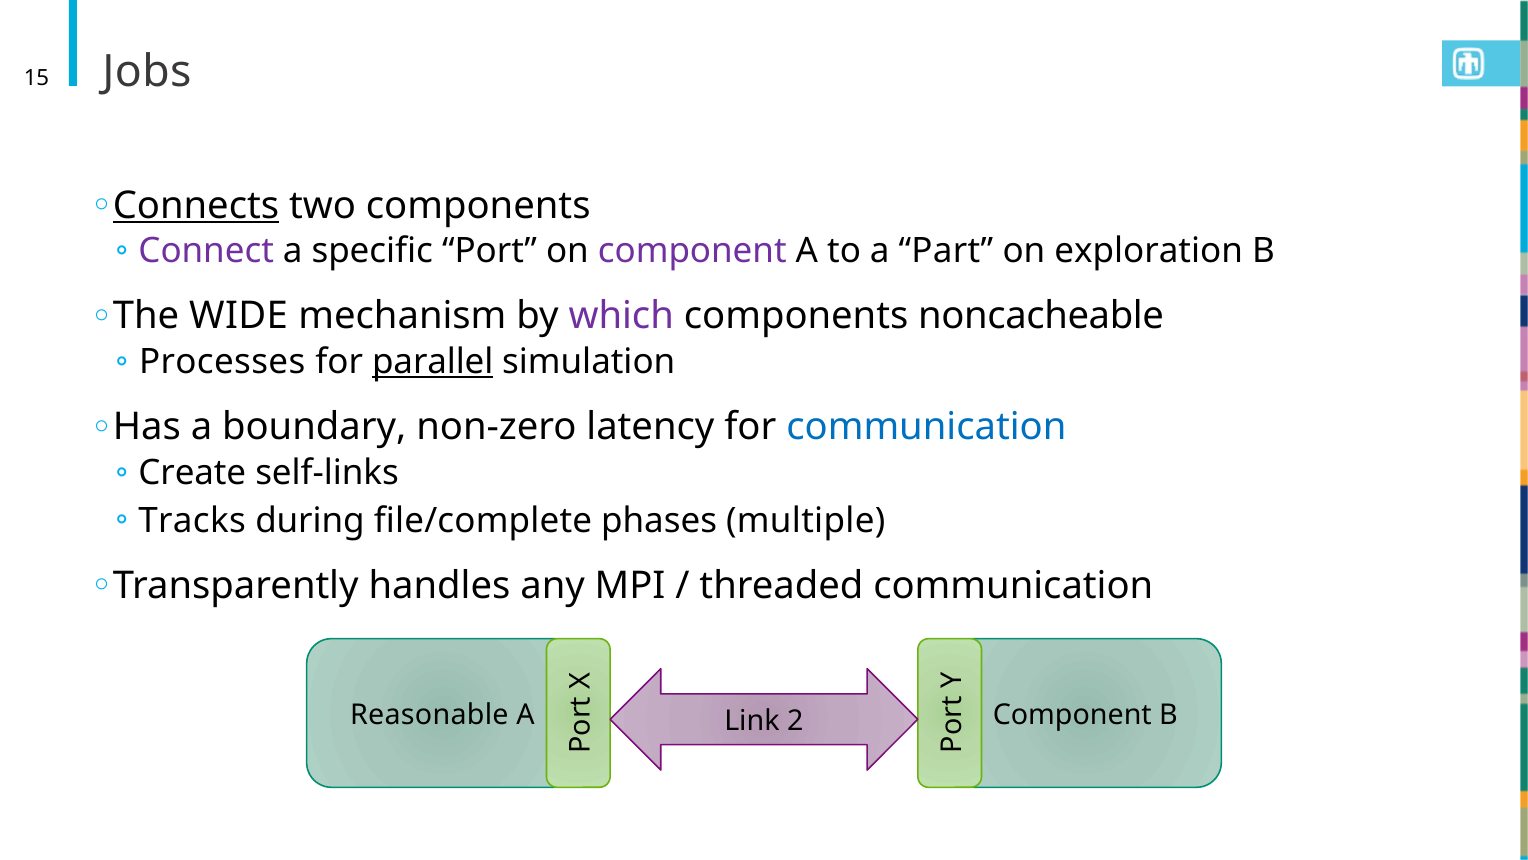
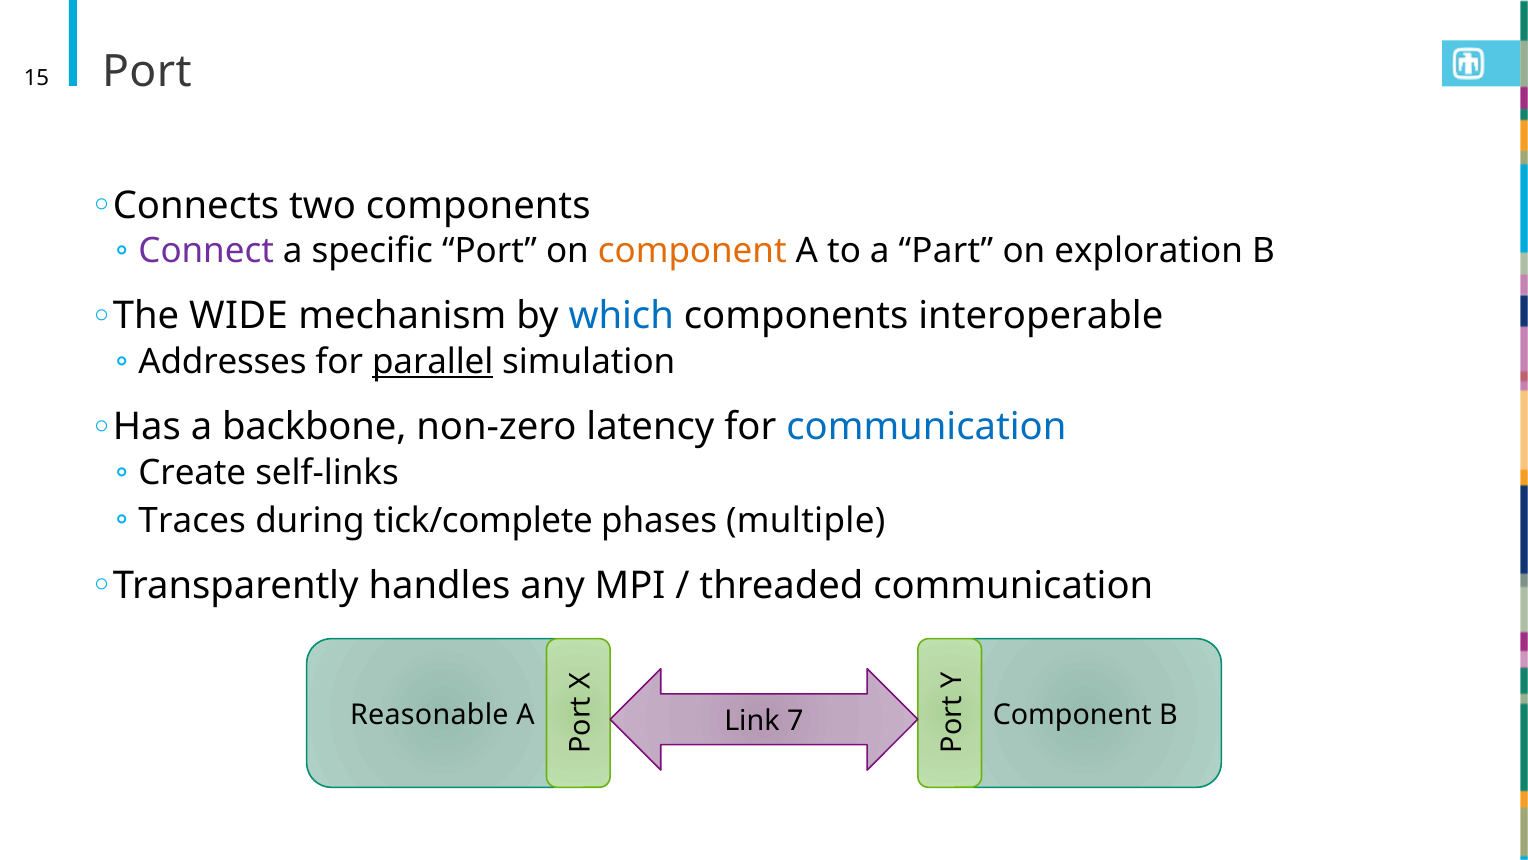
15 Jobs: Jobs -> Port
Connects underline: present -> none
component at (692, 251) colour: purple -> orange
which colour: purple -> blue
noncacheable: noncacheable -> interoperable
Processes: Processes -> Addresses
boundary: boundary -> backbone
Tracks: Tracks -> Traces
file/complete: file/complete -> tick/complete
2: 2 -> 7
